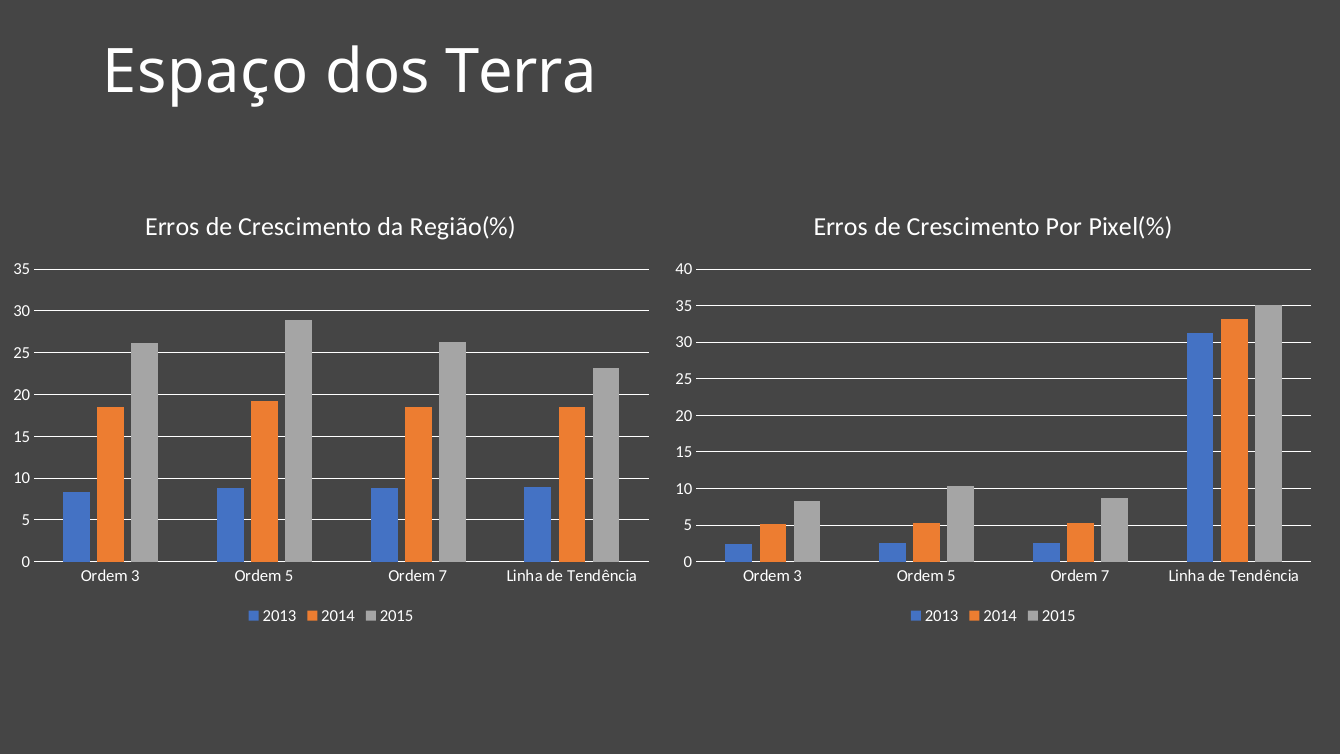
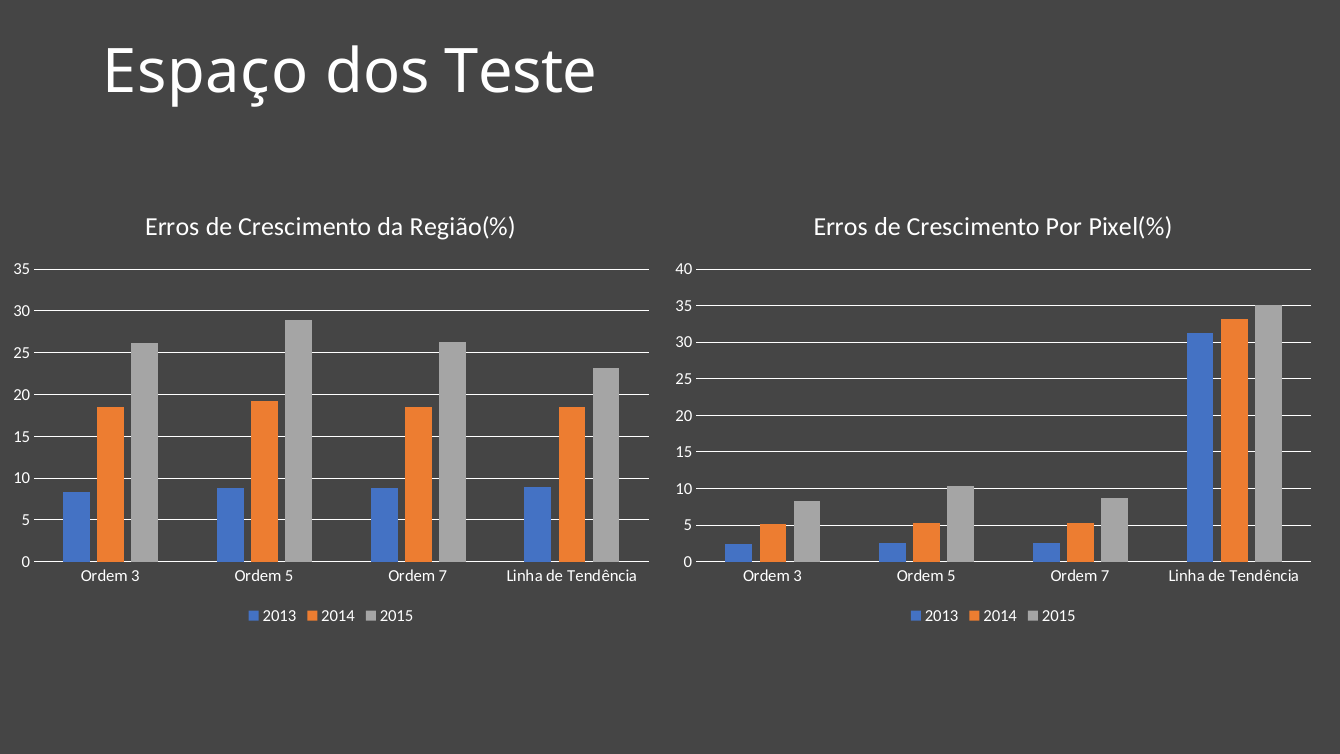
Terra: Terra -> Teste
